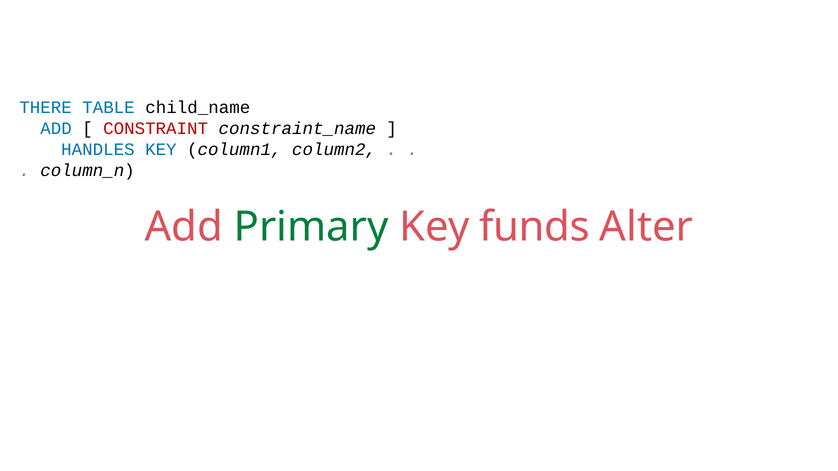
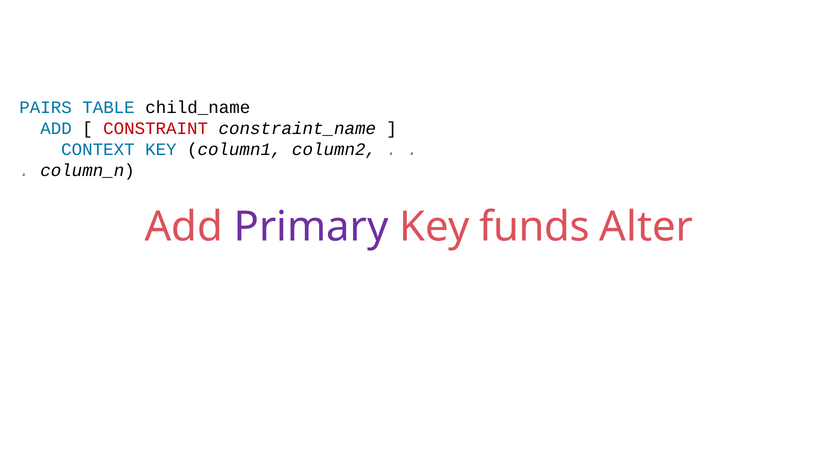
THERE: THERE -> PAIRS
HANDLES: HANDLES -> CONTEXT
Primary colour: green -> purple
